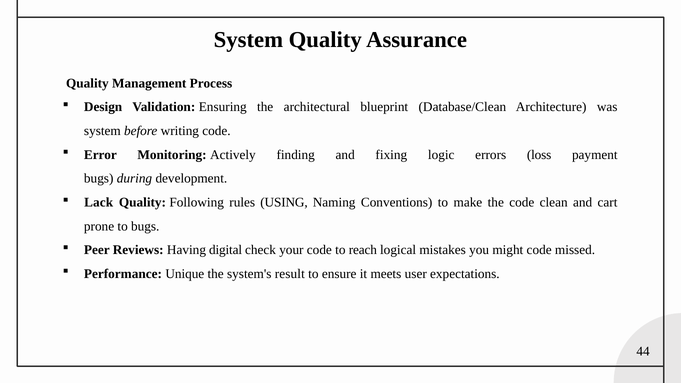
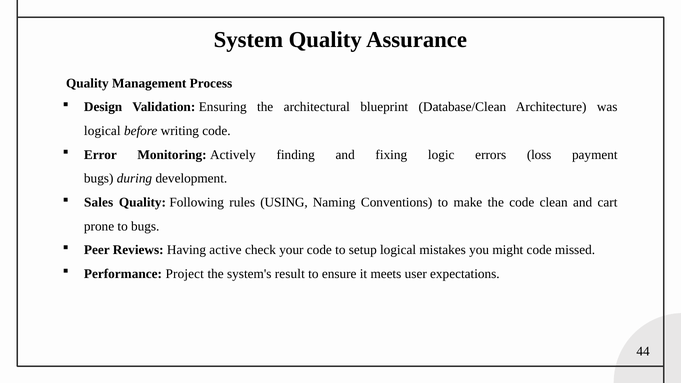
system at (102, 131): system -> logical
Lack: Lack -> Sales
digital: digital -> active
reach: reach -> setup
Unique: Unique -> Project
